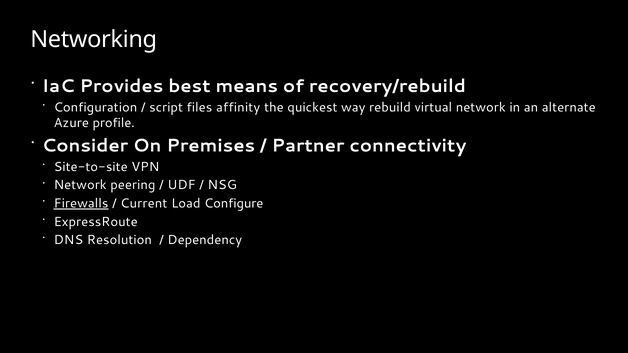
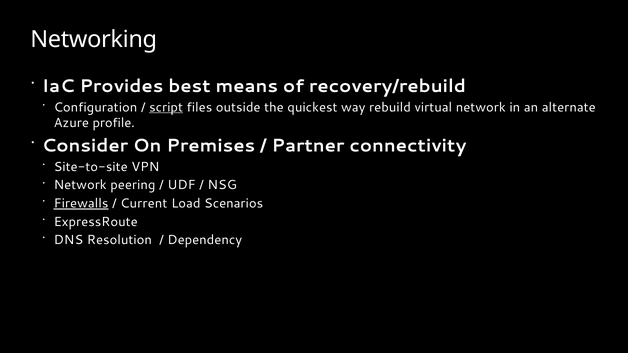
script underline: none -> present
affinity: affinity -> outside
Configure: Configure -> Scenarios
